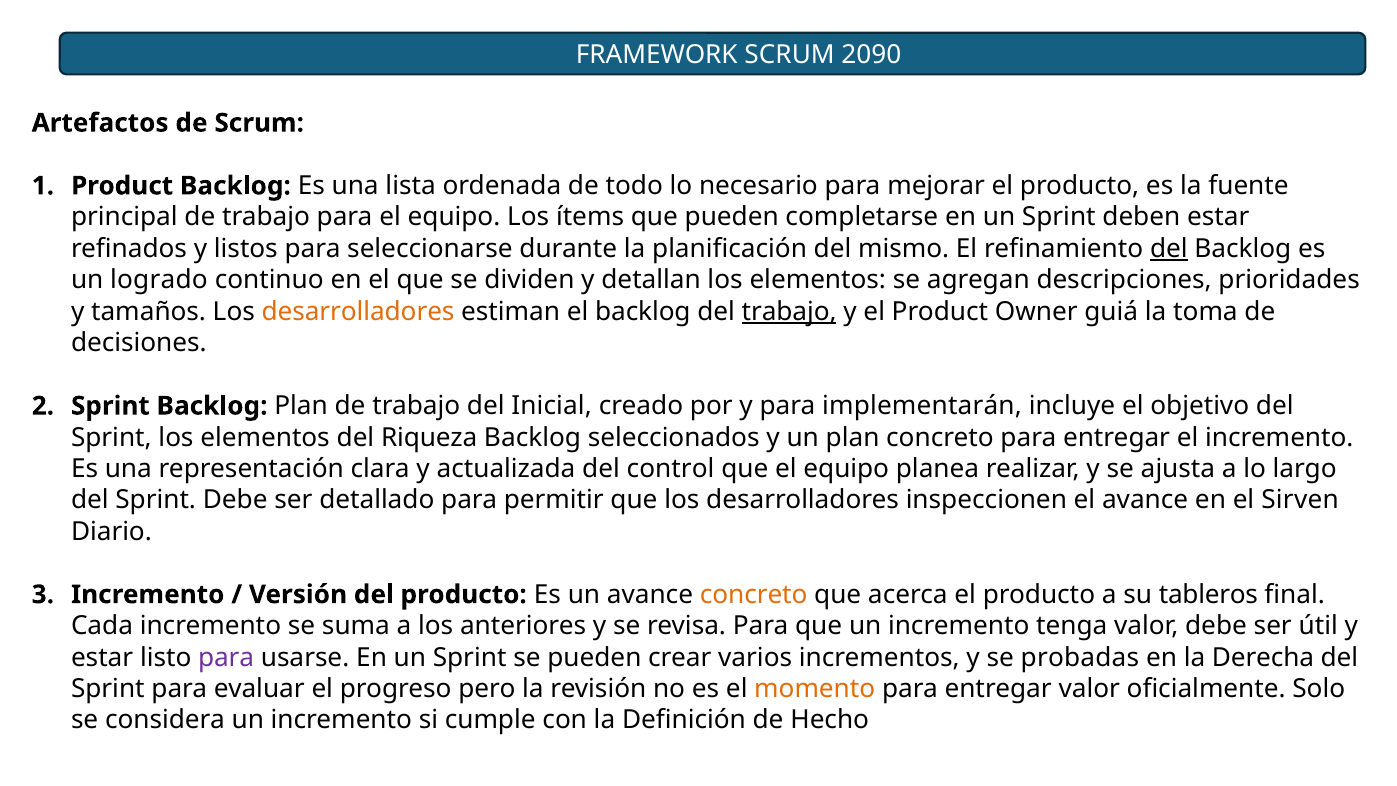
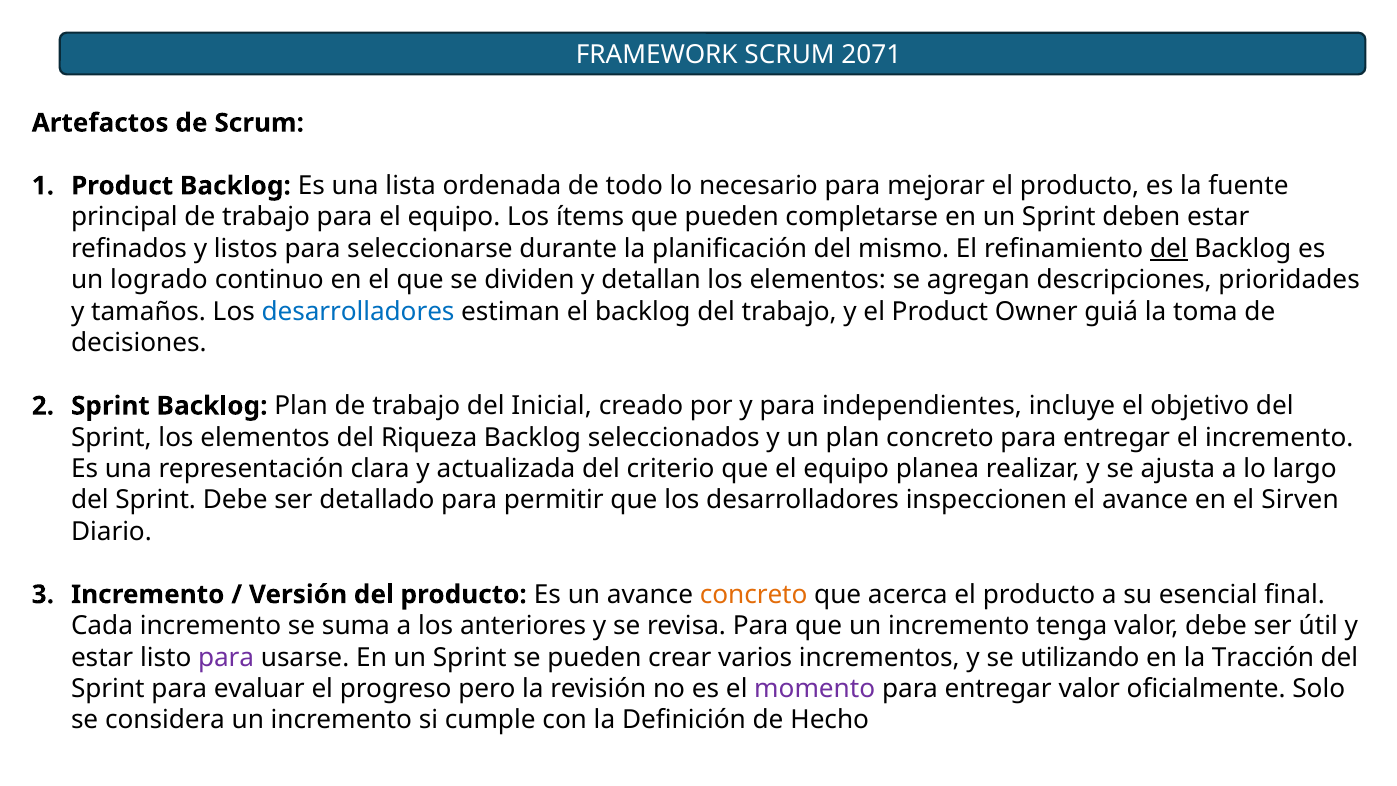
2090: 2090 -> 2071
desarrolladores at (358, 312) colour: orange -> blue
trabajo at (789, 312) underline: present -> none
implementarán: implementarán -> independientes
control: control -> criterio
tableros: tableros -> esencial
probadas: probadas -> utilizando
Derecha: Derecha -> Tracción
momento colour: orange -> purple
